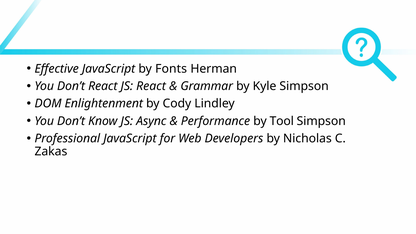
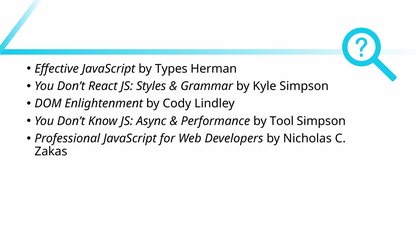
Fonts: Fonts -> Types
JS React: React -> Styles
